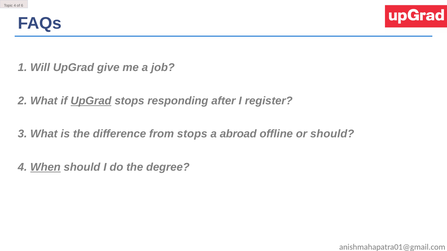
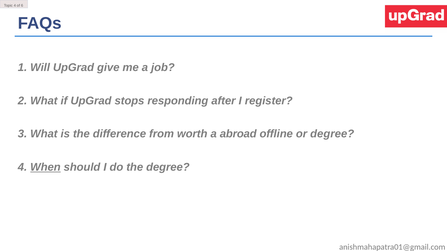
UpGrad at (91, 101) underline: present -> none
from stops: stops -> worth
or should: should -> degree
